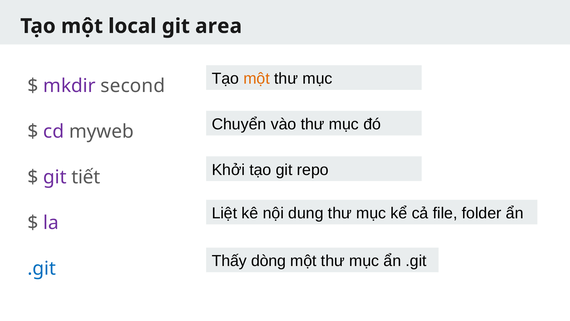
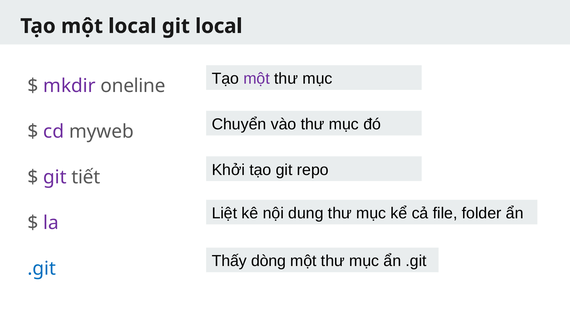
git area: area -> local
một at (257, 79) colour: orange -> purple
second: second -> oneline
